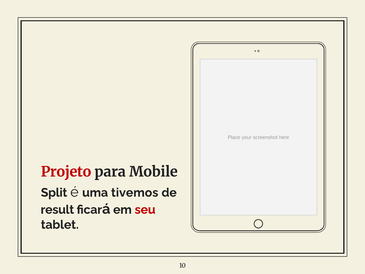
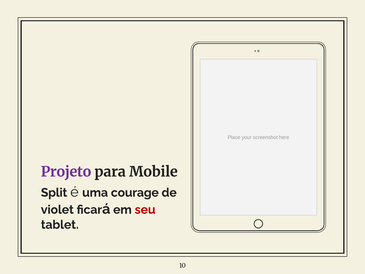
Projeto colour: red -> purple
tivemos: tivemos -> courage
result: result -> violet
